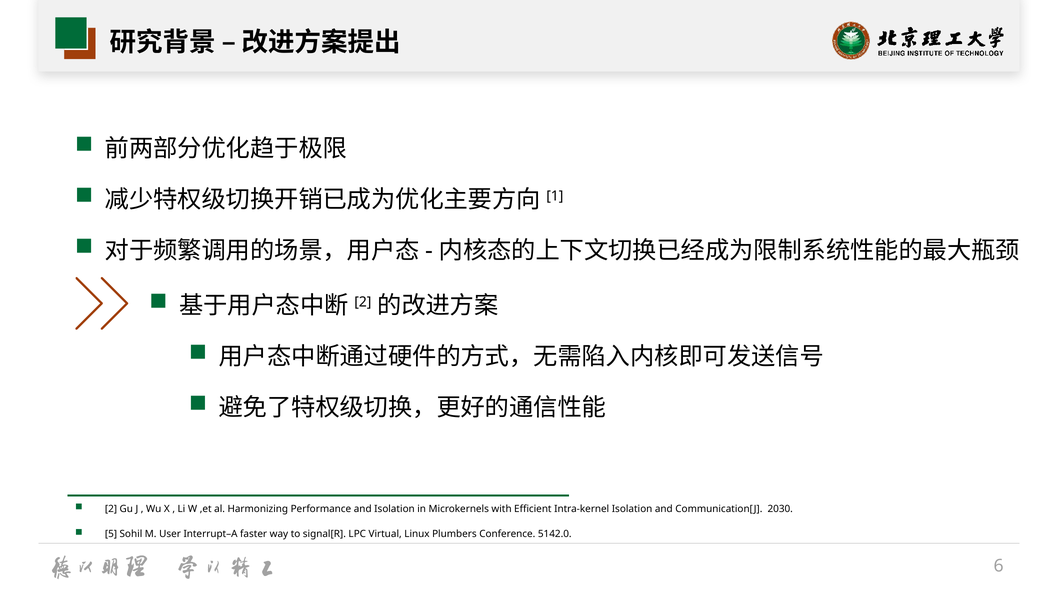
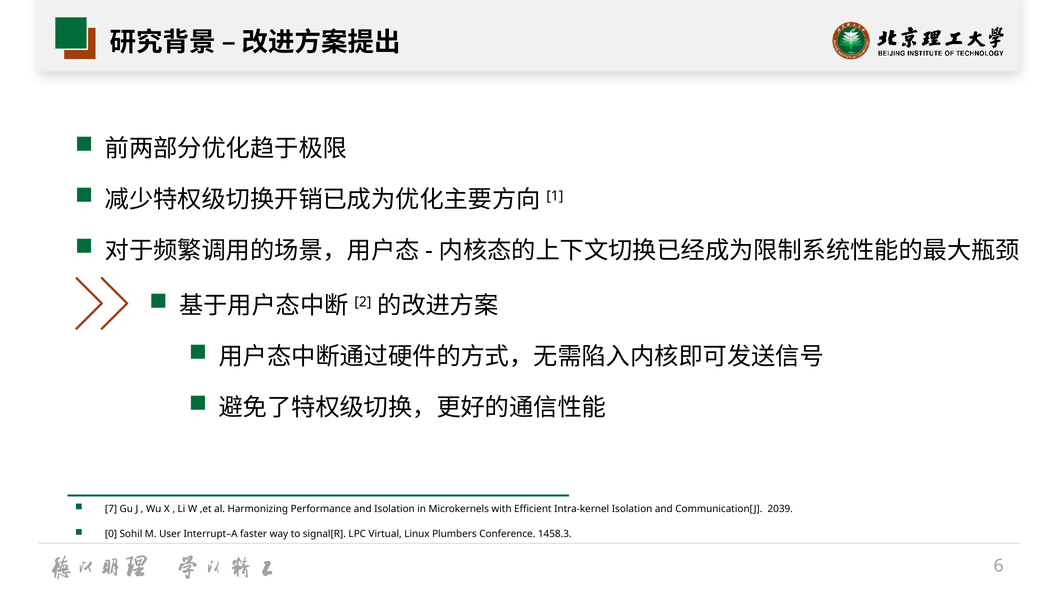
2: 2 -> 7
2030: 2030 -> 2039
5: 5 -> 0
5142.0: 5142.0 -> 1458.3
